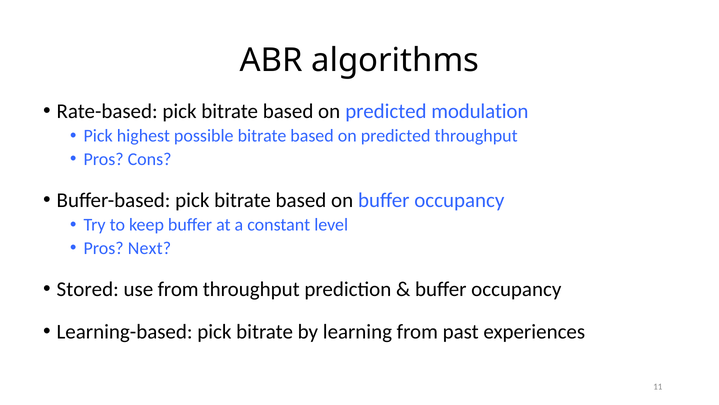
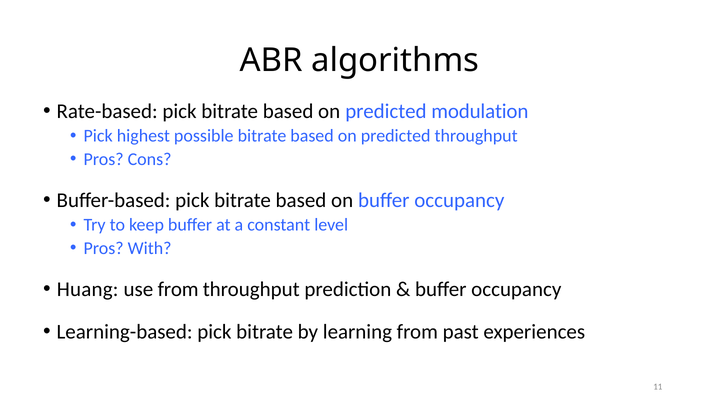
Next: Next -> With
Stored: Stored -> Huang
